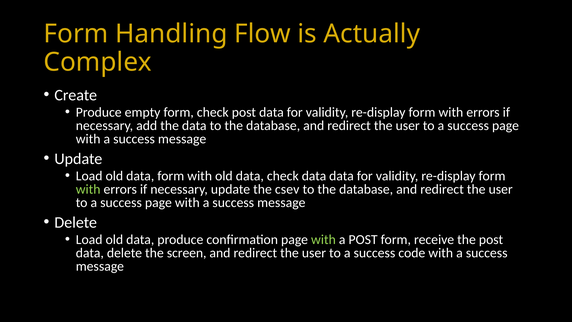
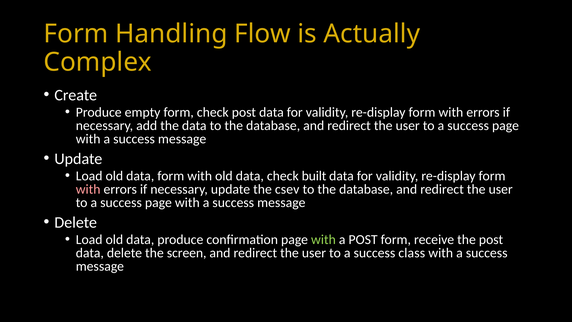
check data: data -> built
with at (88, 189) colour: light green -> pink
code: code -> class
